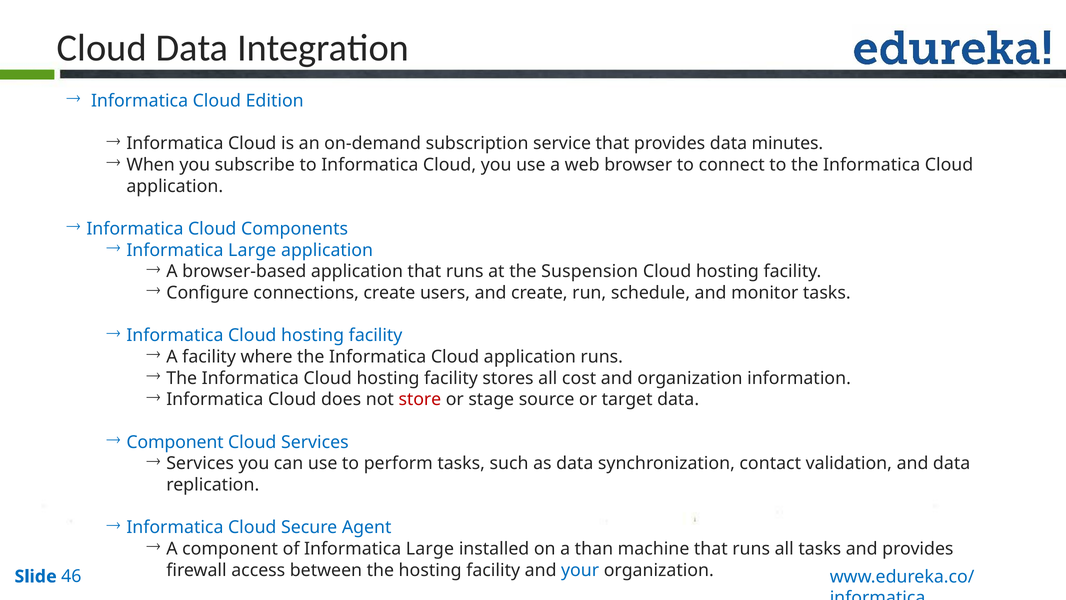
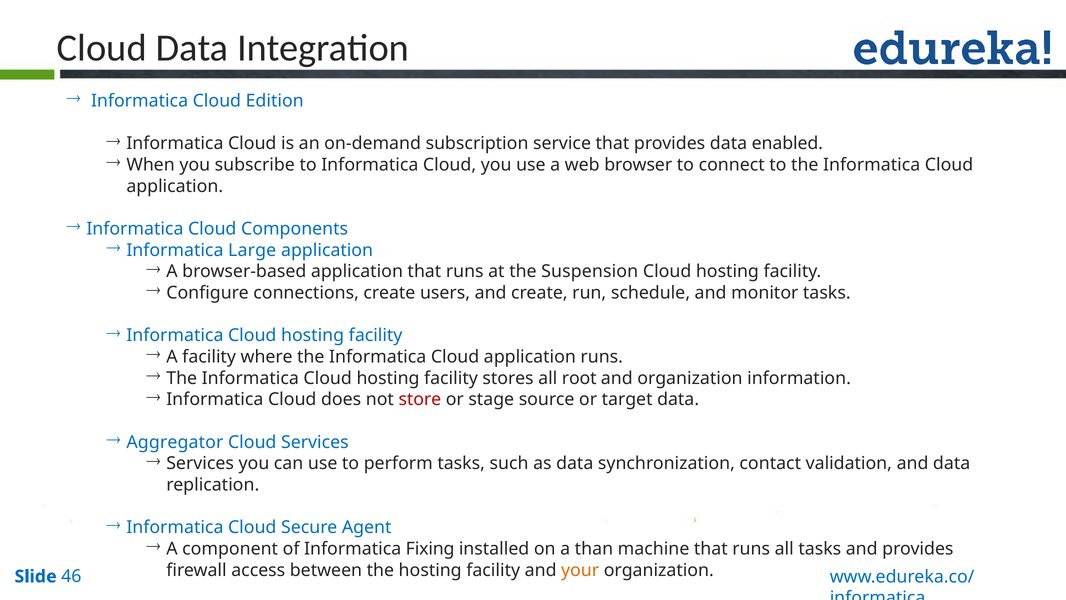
minutes: minutes -> enabled
cost: cost -> root
Component at (175, 442): Component -> Aggregator
of Informatica Large: Large -> Fixing
your colour: blue -> orange
